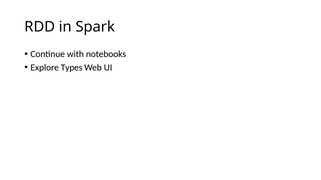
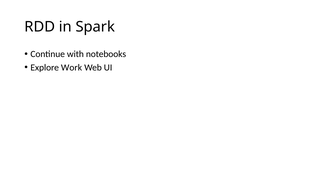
Types: Types -> Work
